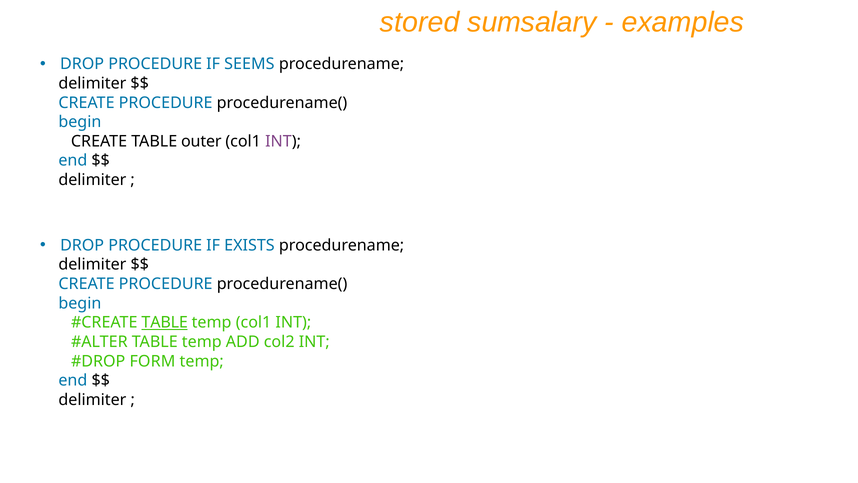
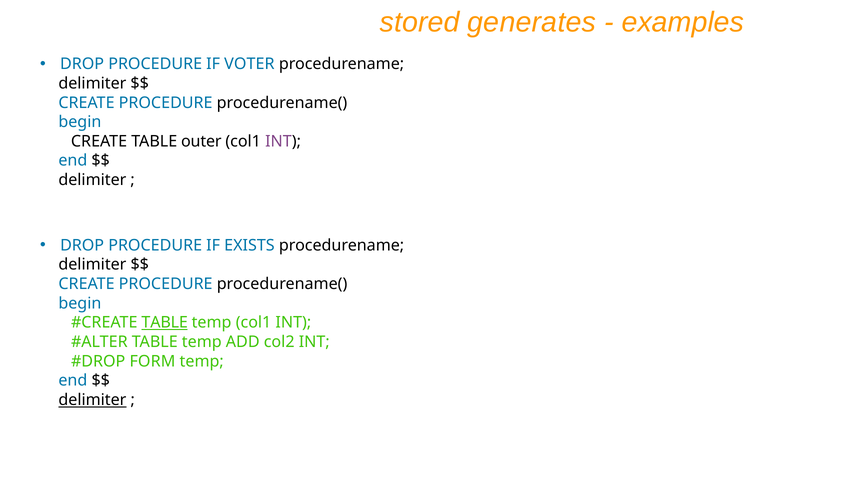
sumsalary: sumsalary -> generates
SEEMS: SEEMS -> VOTER
delimiter at (92, 400) underline: none -> present
